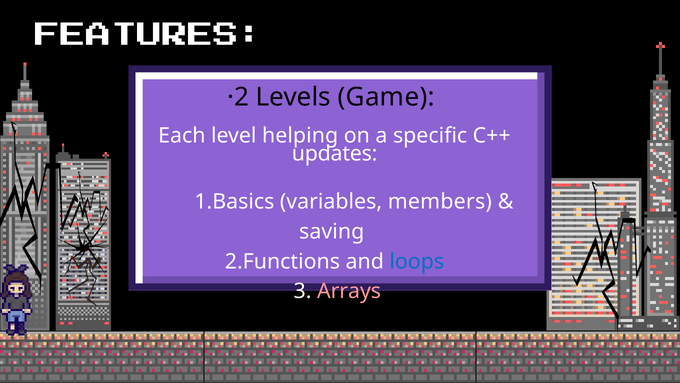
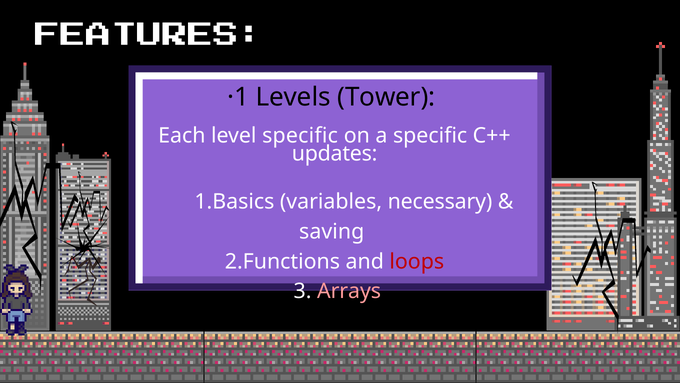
·2: ·2 -> ·1
Game: Game -> Tower
level helping: helping -> specific
members: members -> necessary
loops colour: blue -> red
